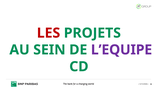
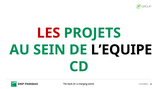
L’EQUIPE colour: purple -> black
